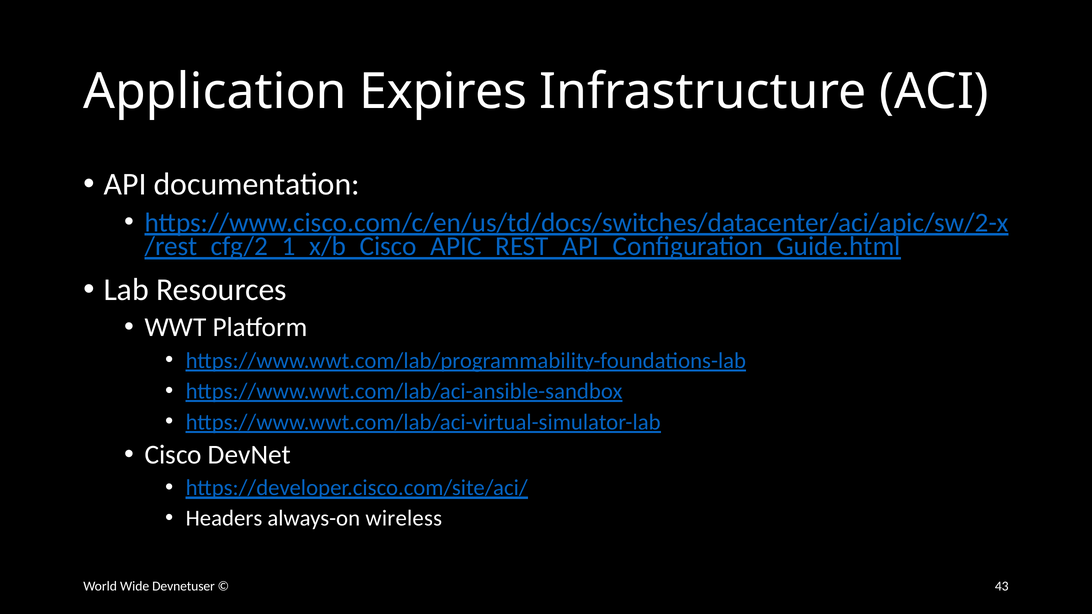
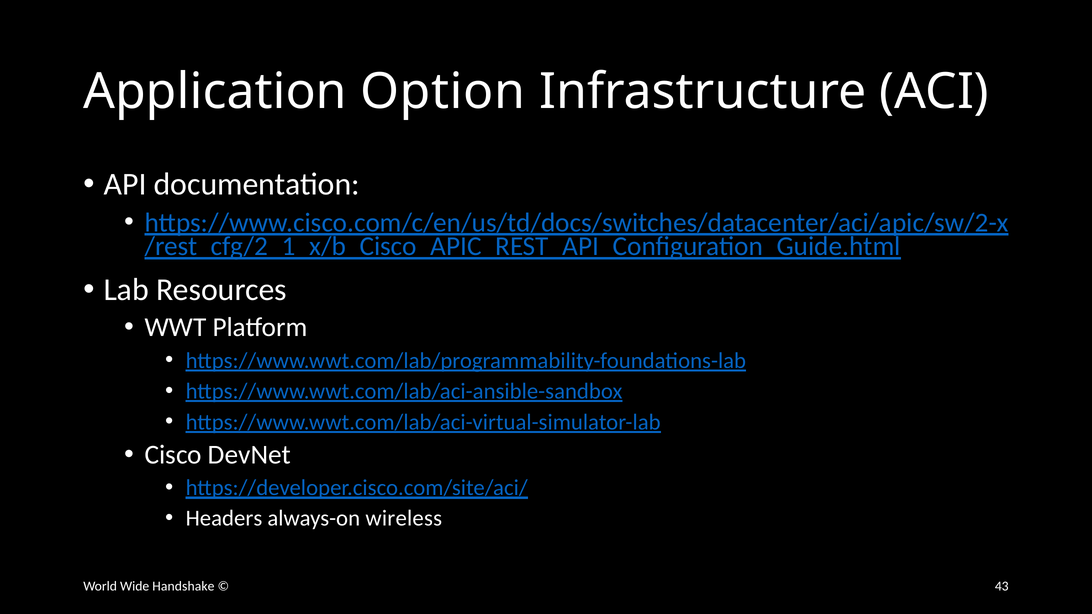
Expires: Expires -> Option
Devnetuser: Devnetuser -> Handshake
